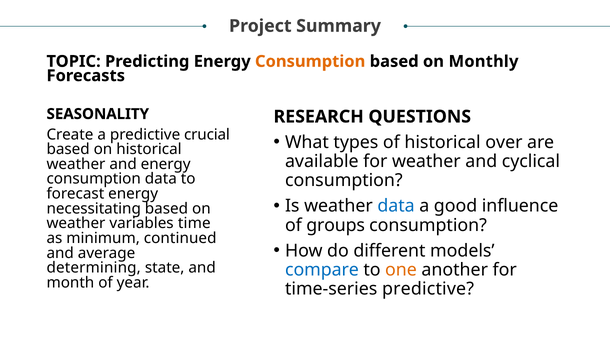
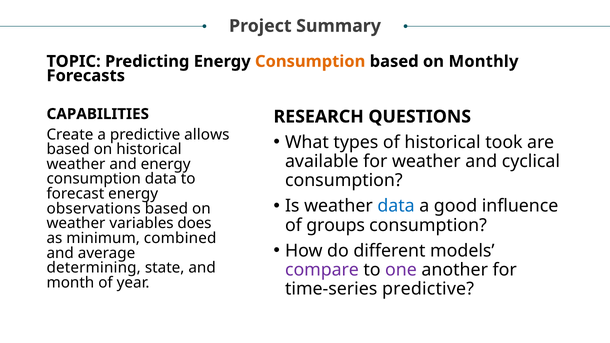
SEASONALITY: SEASONALITY -> CAPABILITIES
crucial: crucial -> allows
over: over -> took
necessitating: necessitating -> observations
time: time -> does
continued: continued -> combined
compare colour: blue -> purple
one colour: orange -> purple
